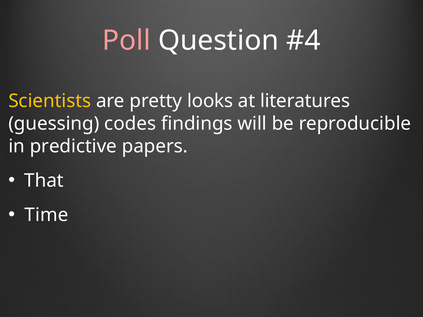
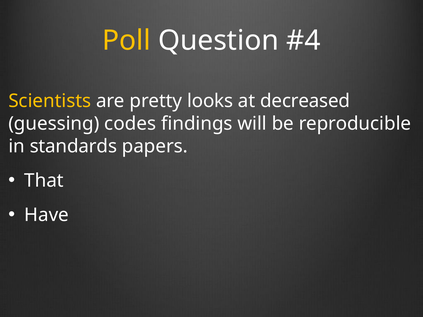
Poll colour: pink -> yellow
literatures: literatures -> decreased
predictive: predictive -> standards
Time: Time -> Have
